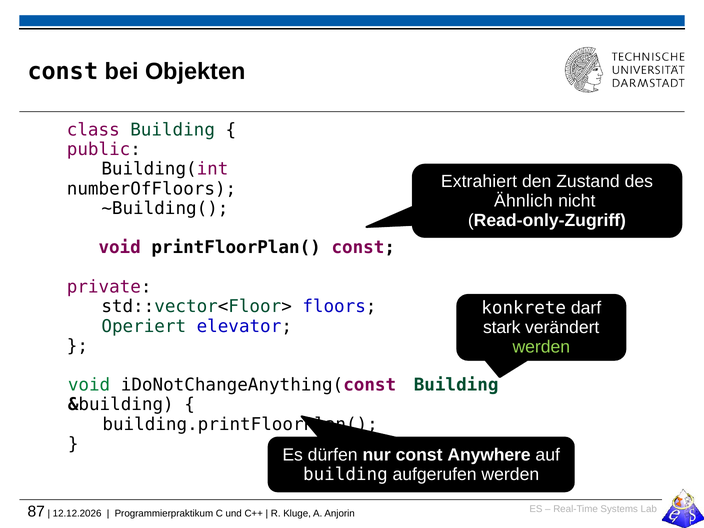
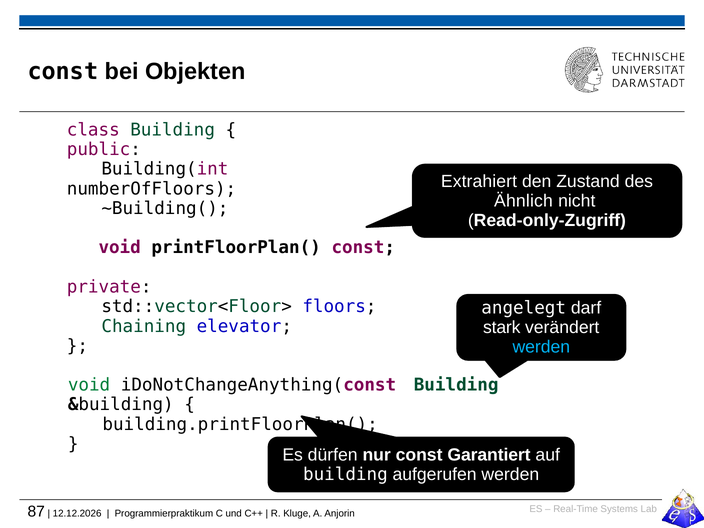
konkrete: konkrete -> angelegt
Operiert: Operiert -> Chaining
werden at (541, 347) colour: light green -> light blue
Anywhere: Anywhere -> Garantiert
